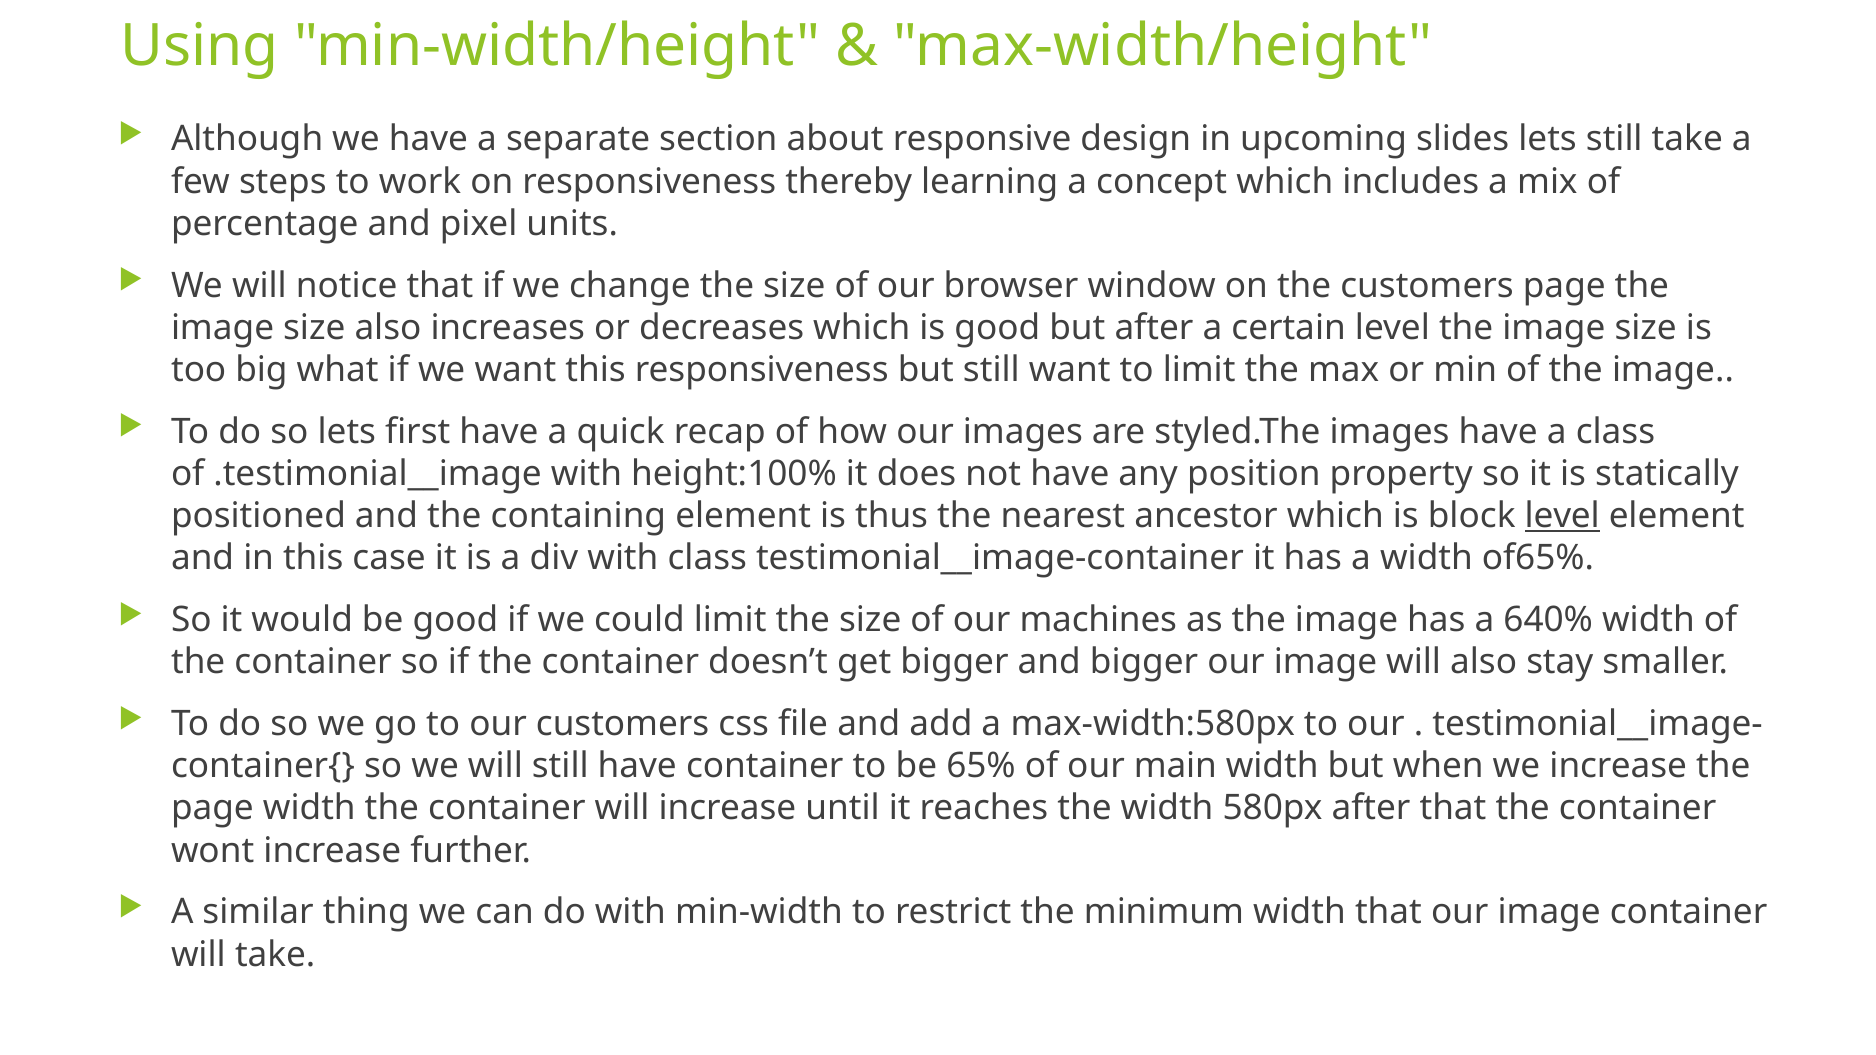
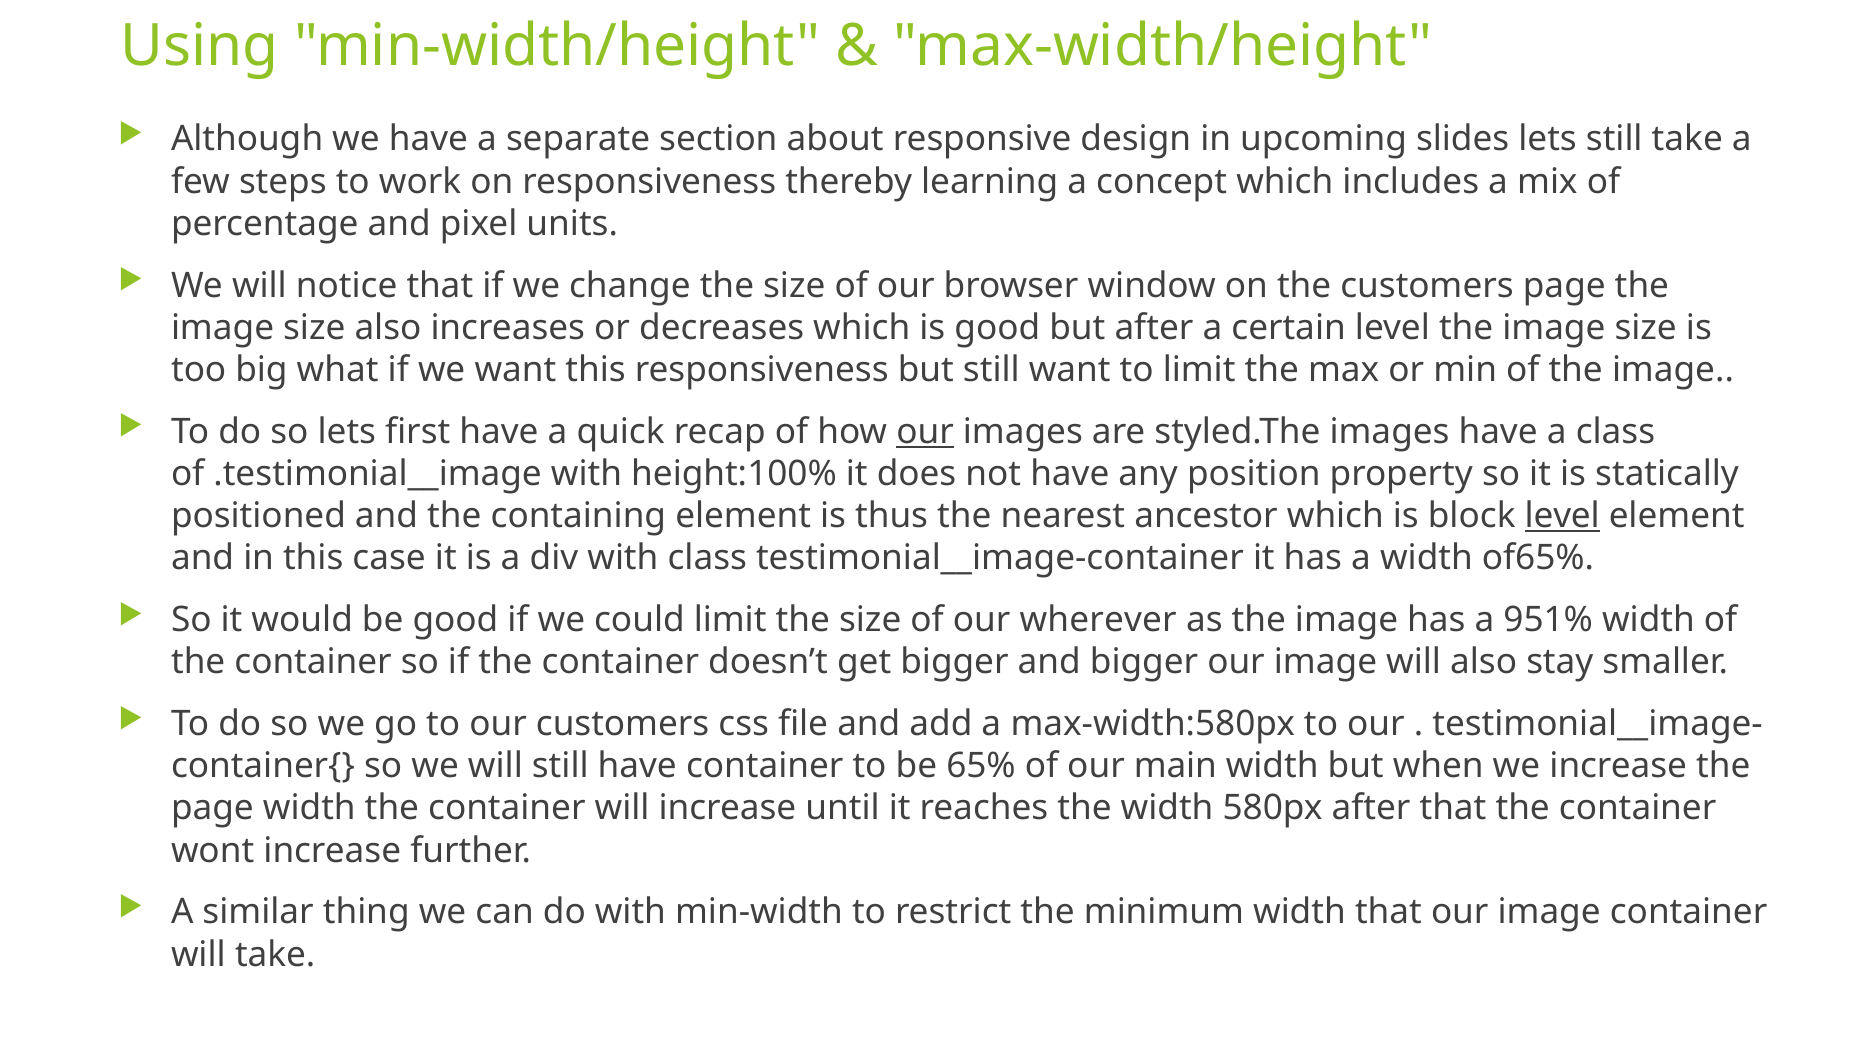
our at (925, 432) underline: none -> present
machines: machines -> wherever
640%: 640% -> 951%
